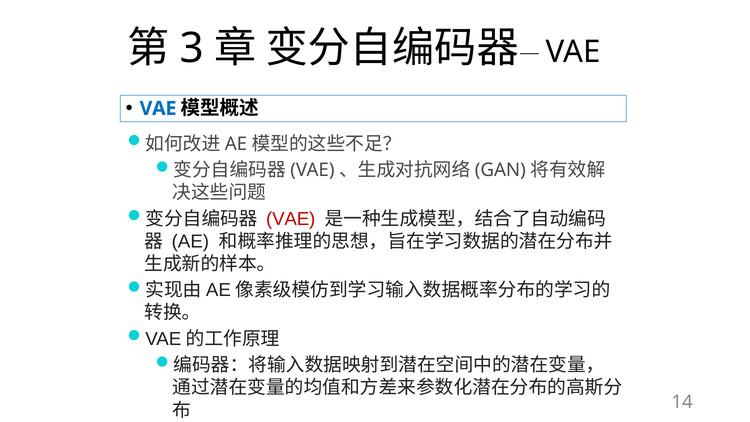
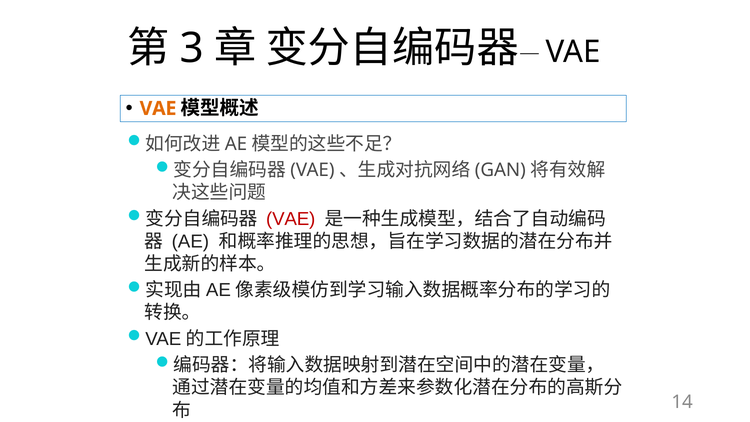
VAE at (158, 108) colour: blue -> orange
